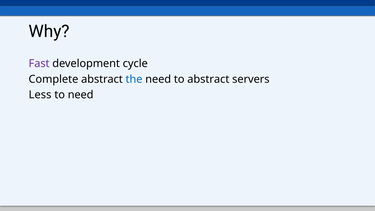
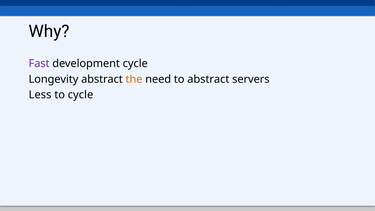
Complete: Complete -> Longevity
the colour: blue -> orange
to need: need -> cycle
